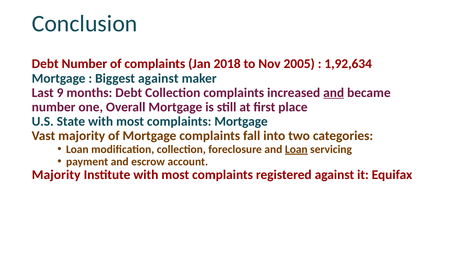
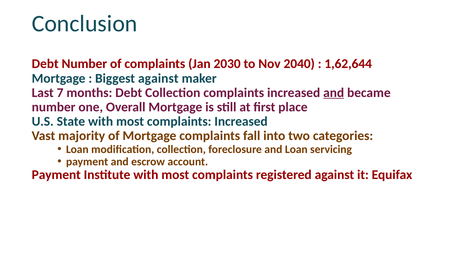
2018: 2018 -> 2030
2005: 2005 -> 2040
1,92,634: 1,92,634 -> 1,62,644
9: 9 -> 7
most complaints Mortgage: Mortgage -> Increased
Loan at (296, 150) underline: present -> none
Majority at (56, 175): Majority -> Payment
